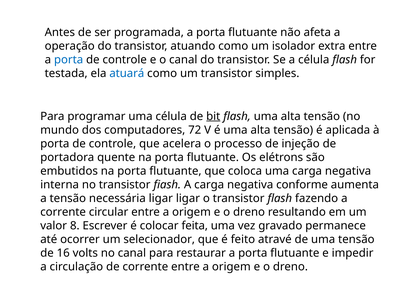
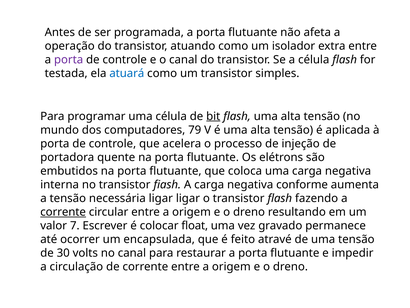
porta at (69, 60) colour: blue -> purple
72: 72 -> 79
corrente at (63, 212) underline: none -> present
8: 8 -> 7
feita: feita -> float
selecionador: selecionador -> encapsulada
16: 16 -> 30
